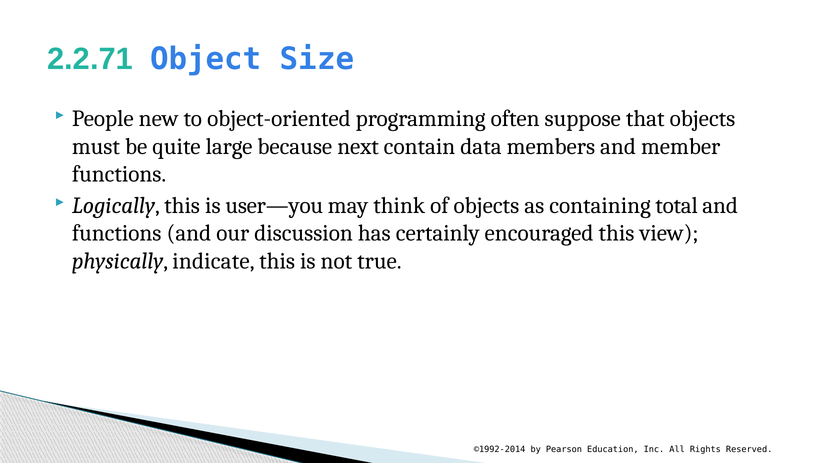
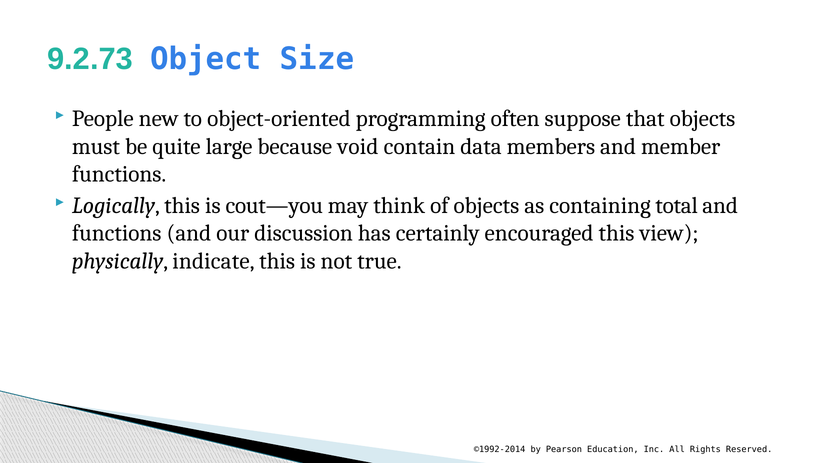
2.2.71: 2.2.71 -> 9.2.73
next: next -> void
user—you: user—you -> cout—you
